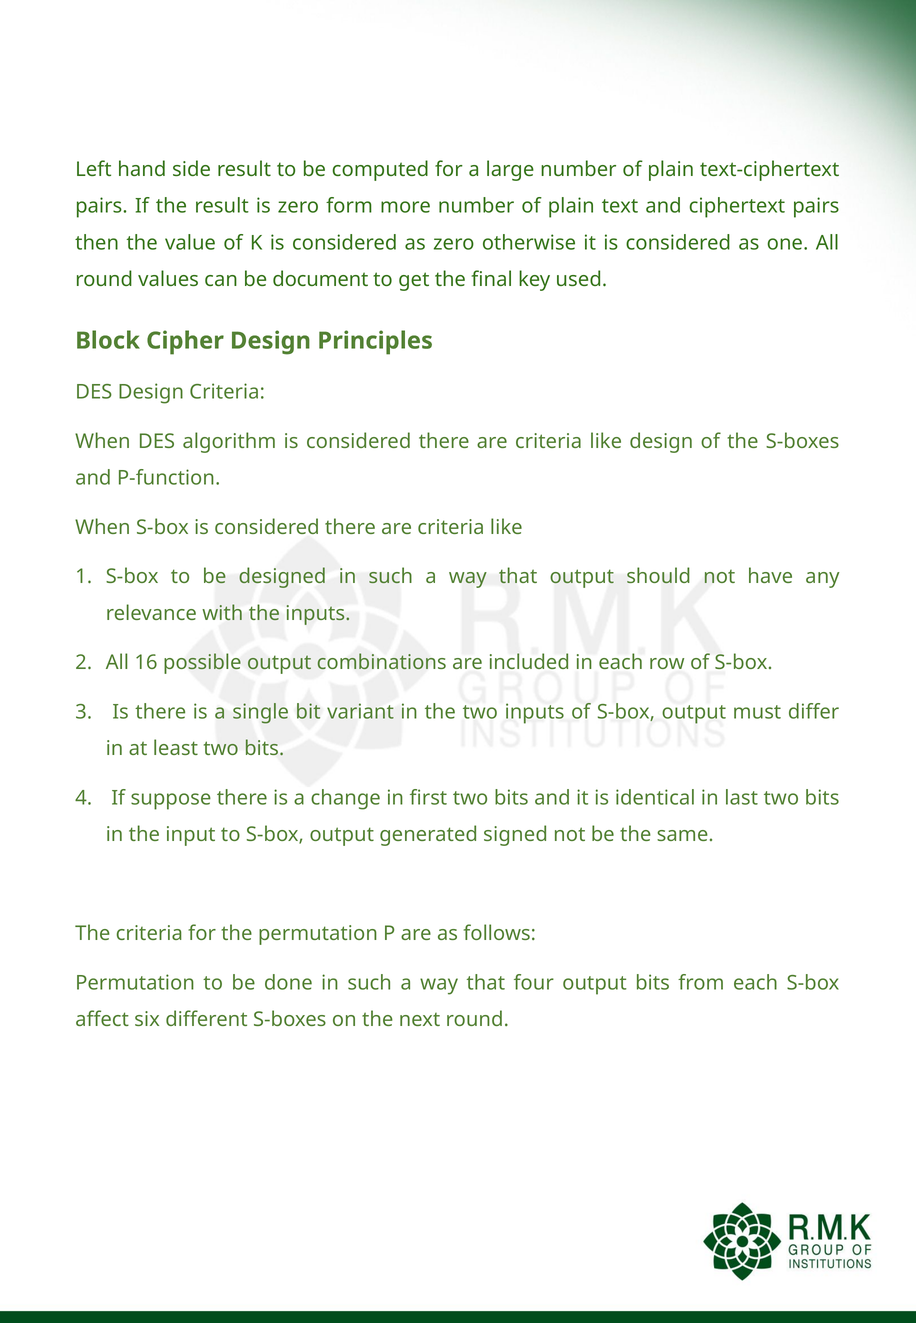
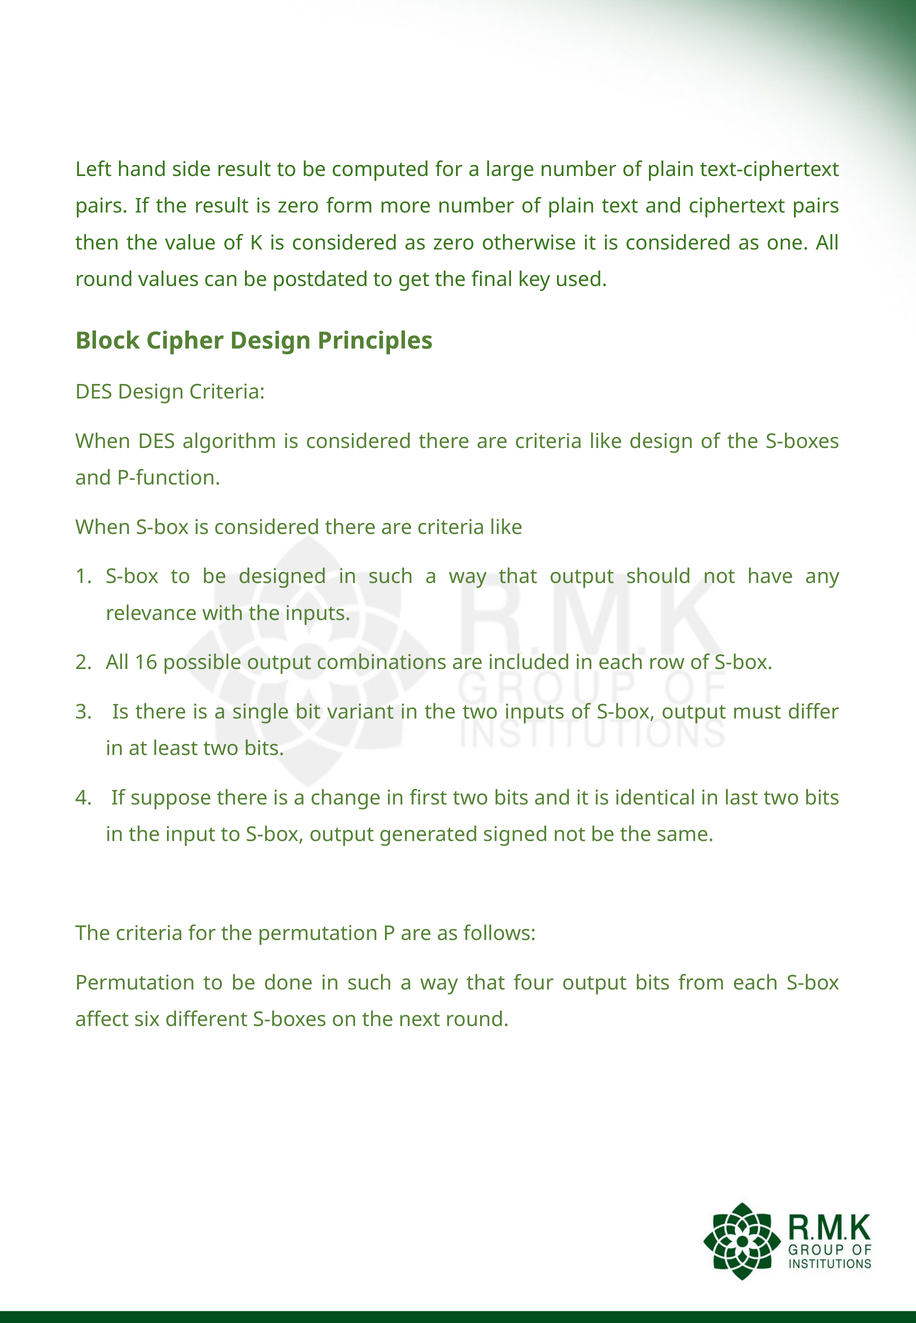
document: document -> postdated
